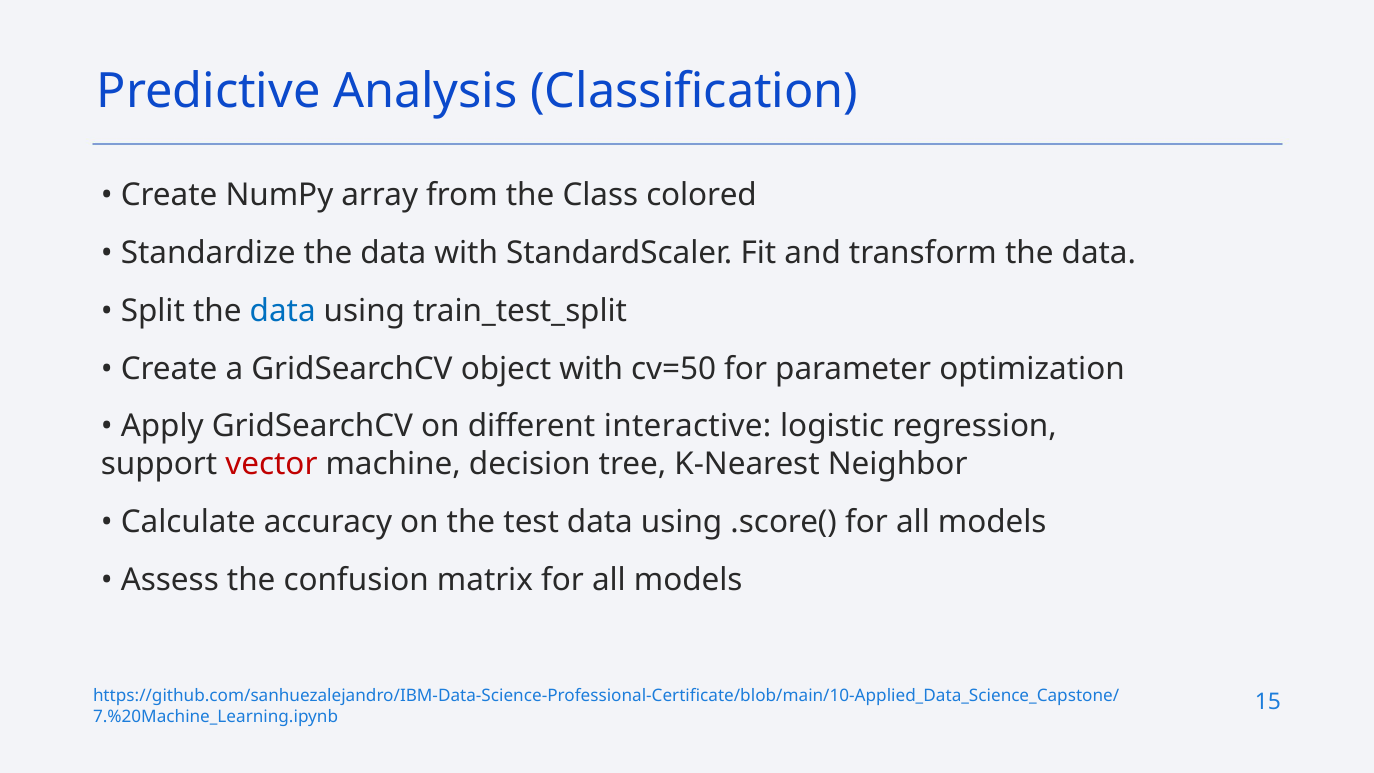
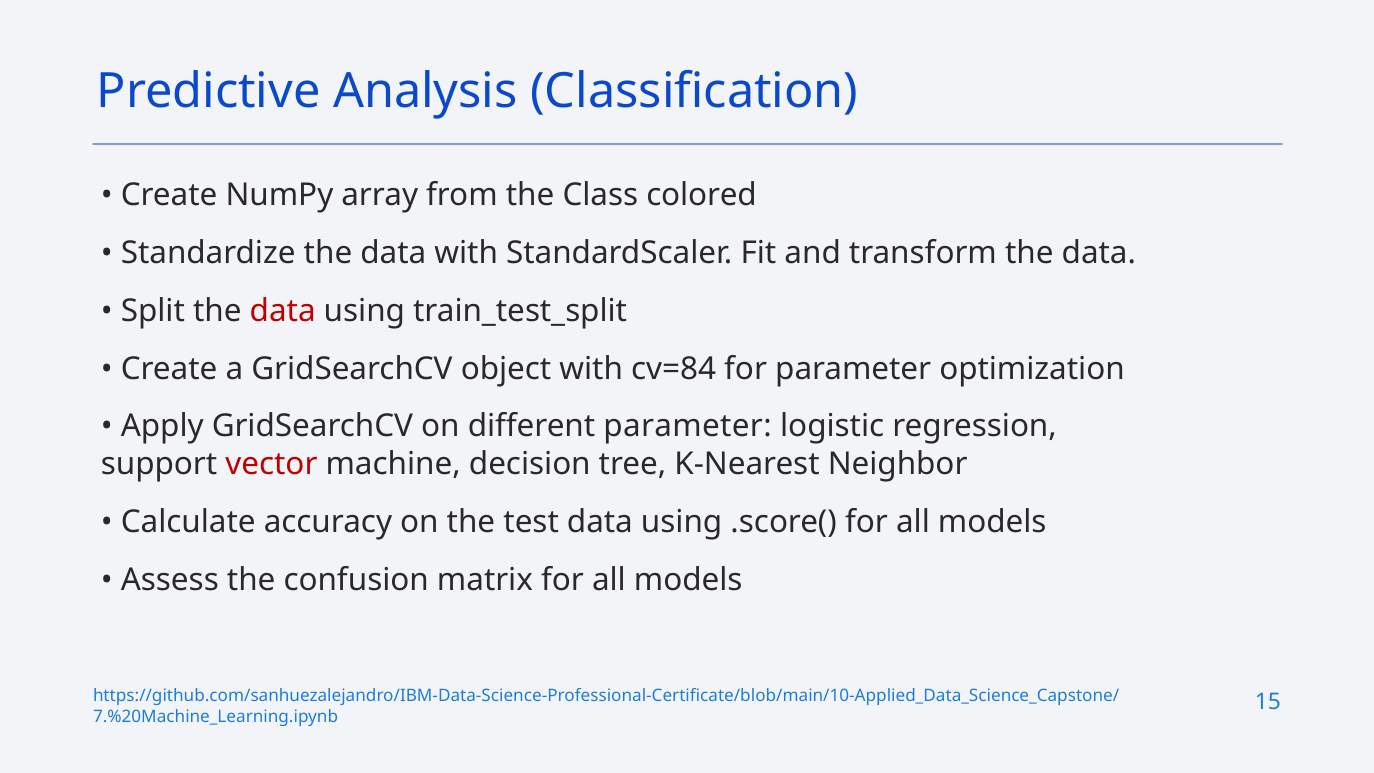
data at (283, 311) colour: blue -> red
cv=50: cv=50 -> cv=84
different interactive: interactive -> parameter
